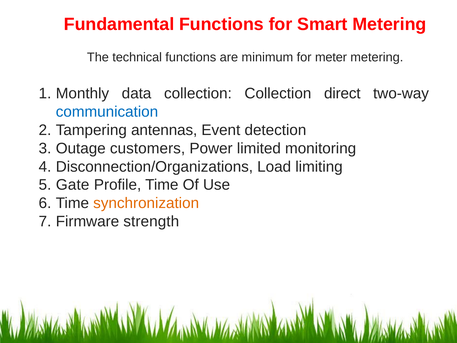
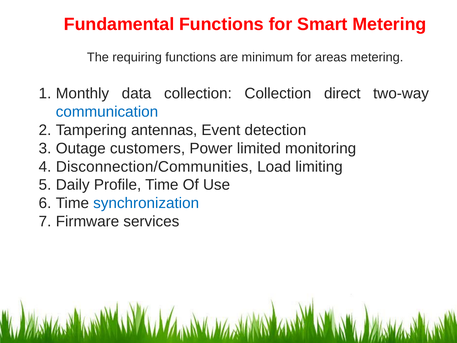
technical: technical -> requiring
meter: meter -> areas
Disconnection/Organizations: Disconnection/Organizations -> Disconnection/Communities
Gate: Gate -> Daily
synchronization colour: orange -> blue
strength: strength -> services
